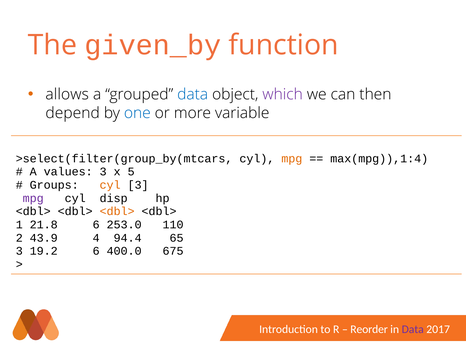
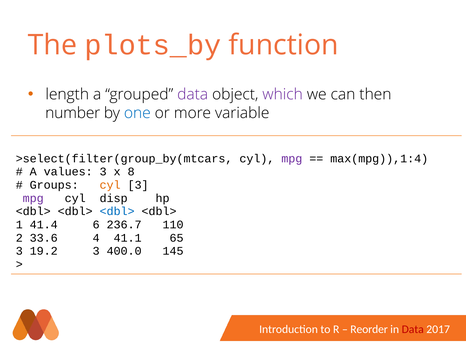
given_by: given_by -> plots_by
allows: allows -> length
data at (193, 94) colour: blue -> purple
depend: depend -> number
mpg at (292, 158) colour: orange -> purple
5: 5 -> 8
<dbl> at (117, 211) colour: orange -> blue
21.8: 21.8 -> 41.4
253.0: 253.0 -> 236.7
43.9: 43.9 -> 33.6
94.4: 94.4 -> 41.1
19.2 6: 6 -> 3
675: 675 -> 145
Data at (413, 329) colour: purple -> red
